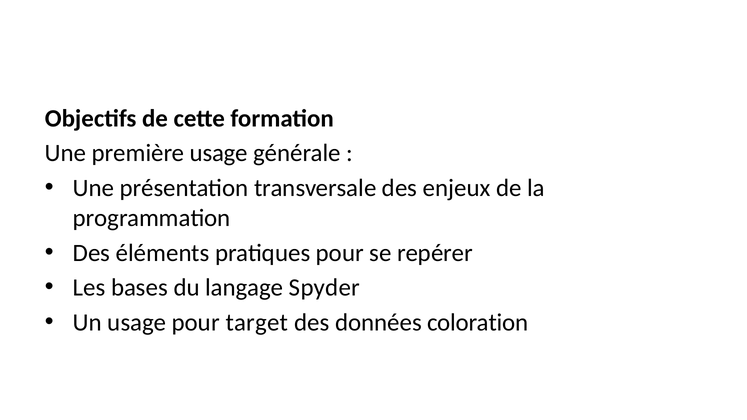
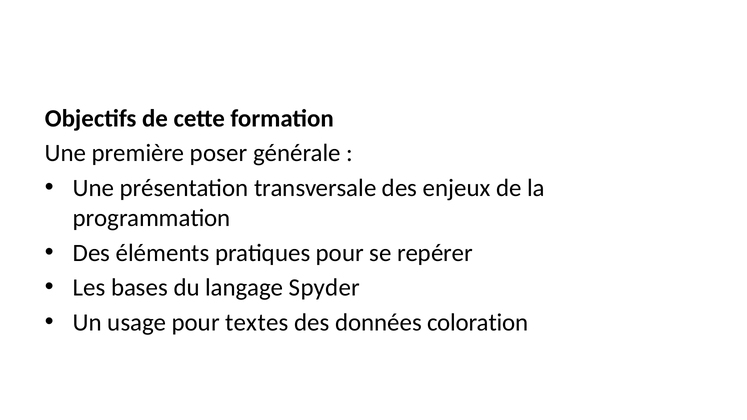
première usage: usage -> poser
target: target -> textes
